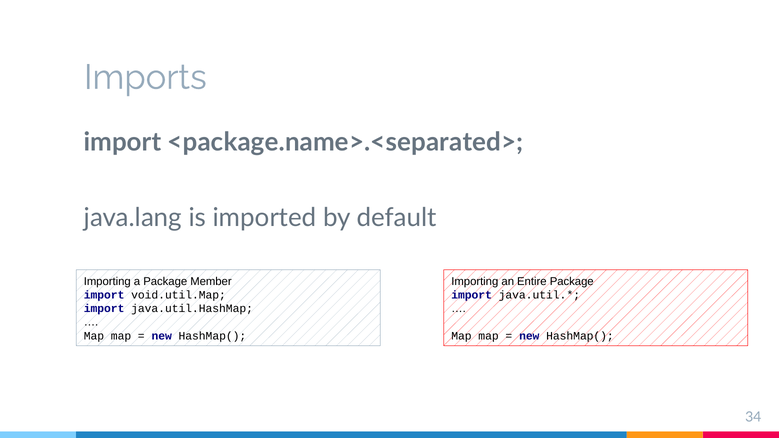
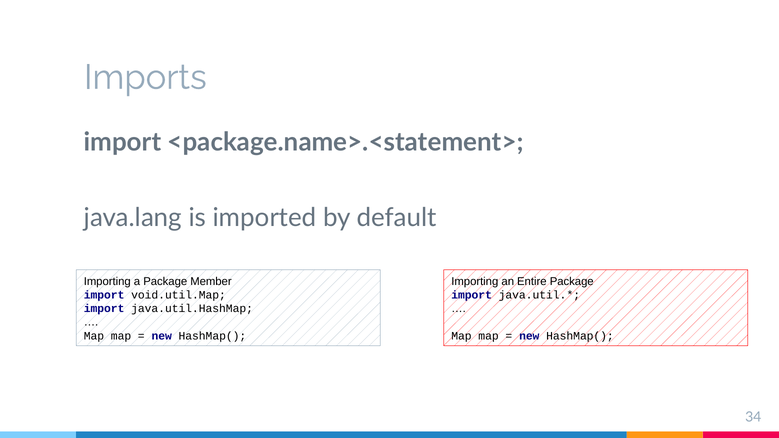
<package.name>.<separated>: <package.name>.<separated> -> <package.name>.<statement>
